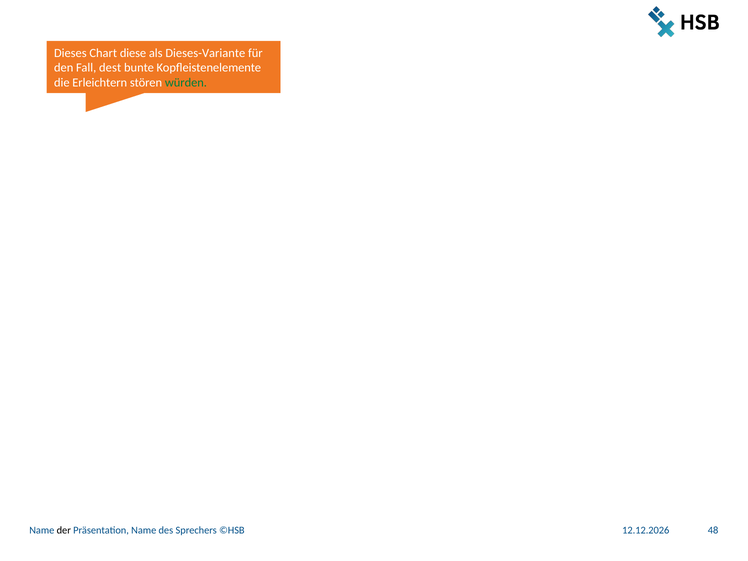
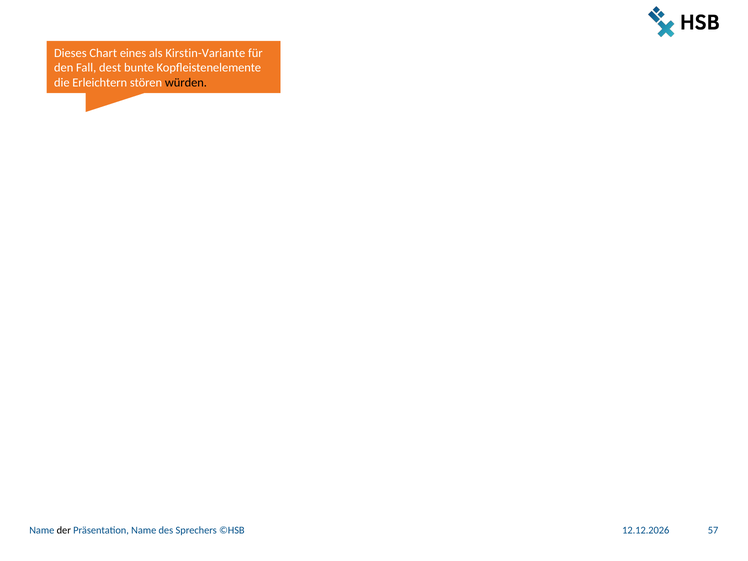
diese: diese -> eines
Dieses-Variante: Dieses-Variante -> Kirstin-Variante
würden colour: green -> black
48: 48 -> 57
